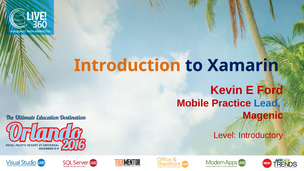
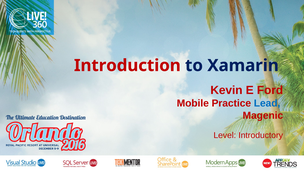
Introduction colour: orange -> red
